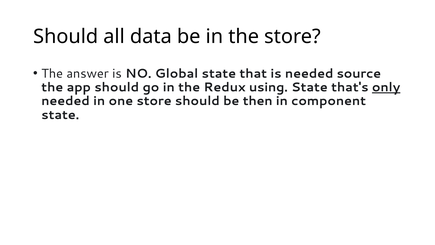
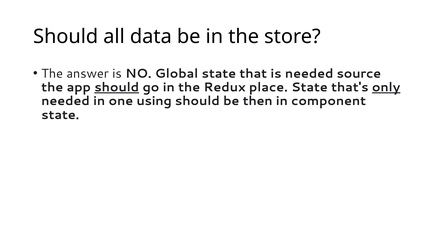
should at (117, 87) underline: none -> present
using: using -> place
one store: store -> using
